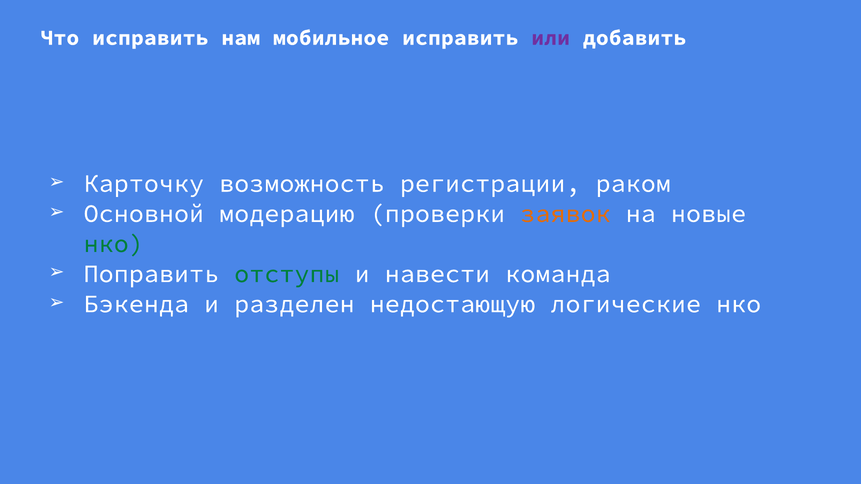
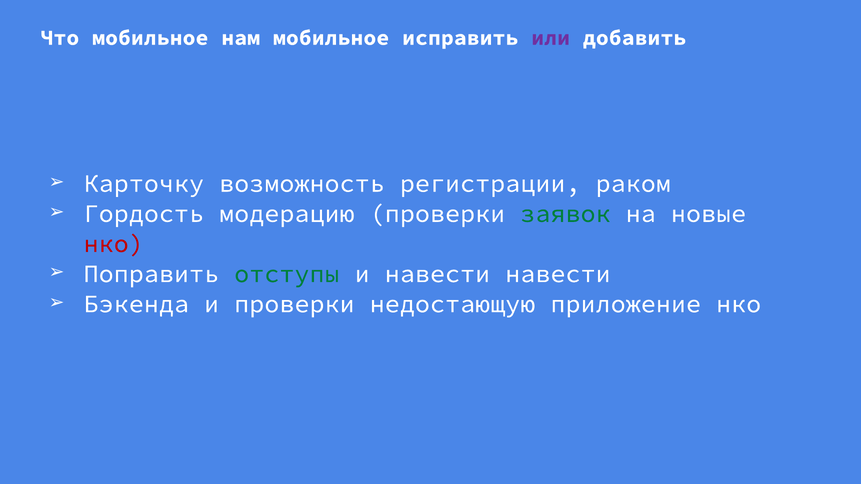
Что исправить: исправить -> мобильное
Основной: Основной -> Гордость
заявок colour: orange -> green
нко at (114, 244) colour: green -> red
навести команда: команда -> навести
и разделен: разделен -> проверки
логические: логические -> приложение
